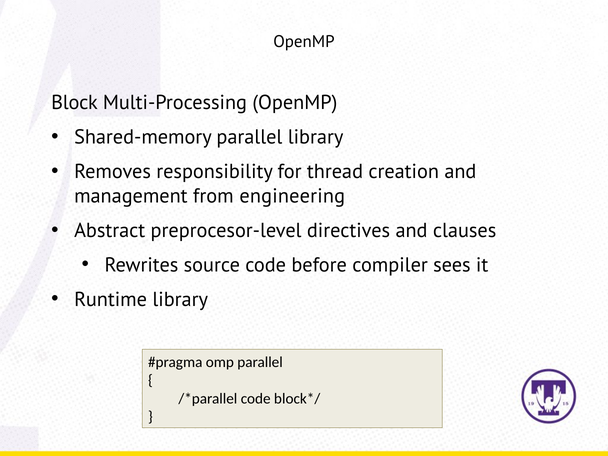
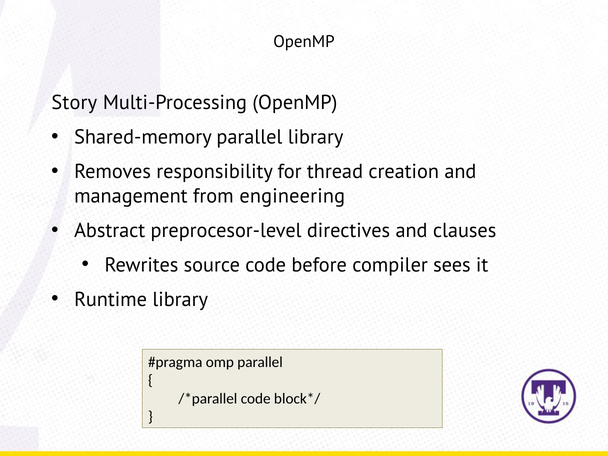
Block: Block -> Story
